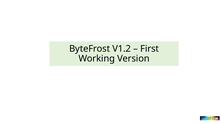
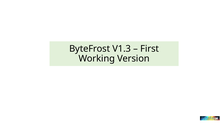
V1.2: V1.2 -> V1.3
